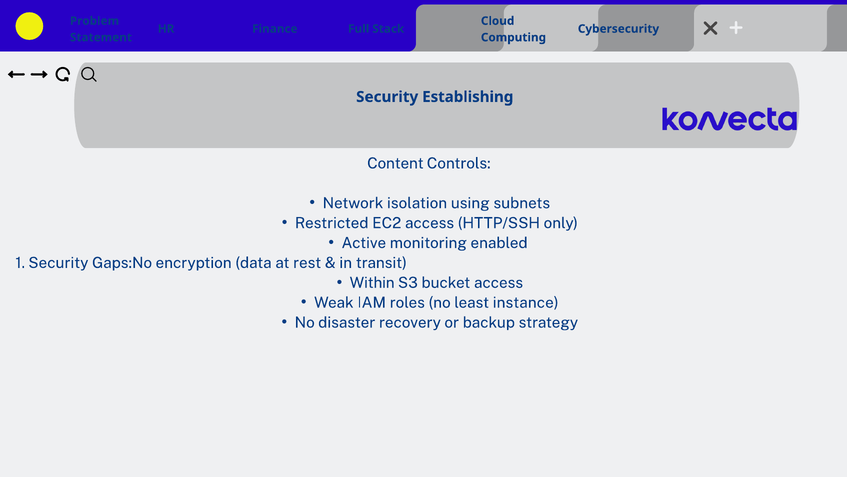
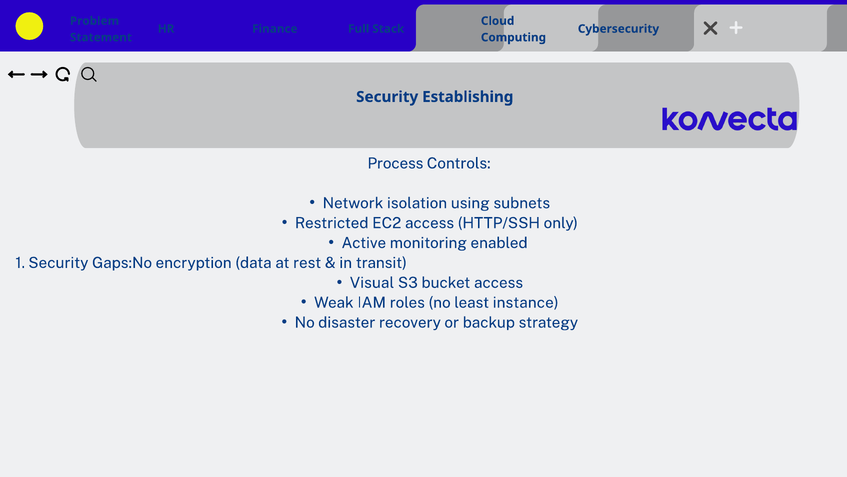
Content: Content -> Process
Within: Within -> Visual
